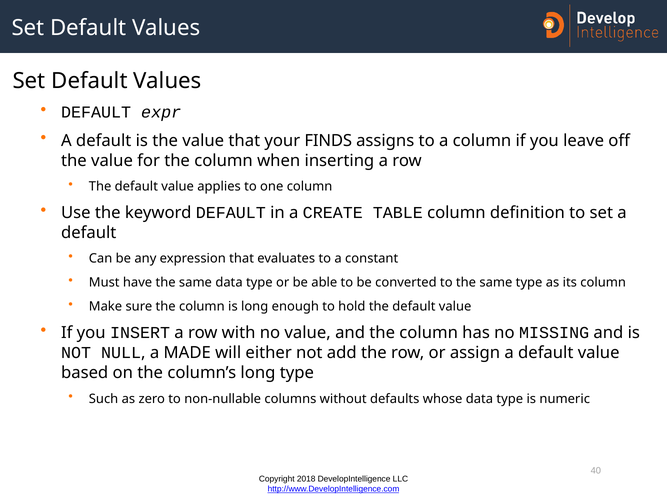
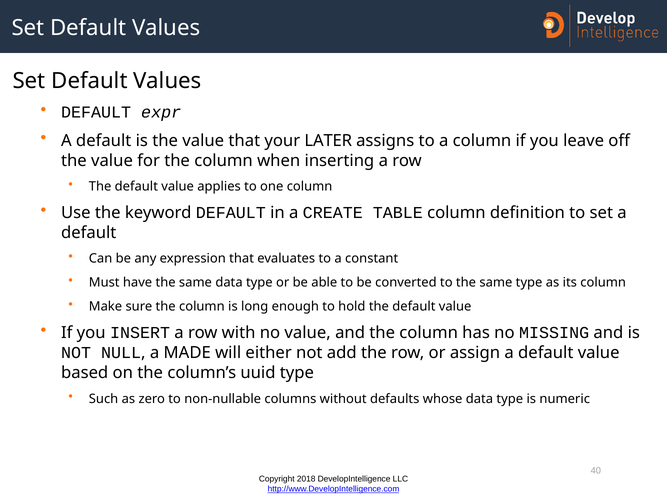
FINDS: FINDS -> LATER
column’s long: long -> uuid
